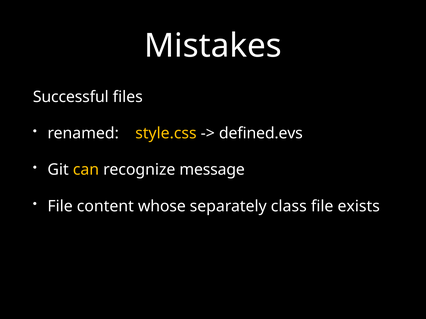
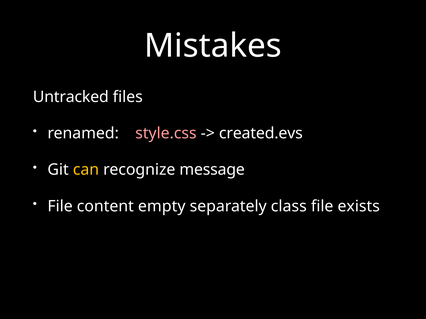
Successful: Successful -> Untracked
style.css colour: yellow -> pink
defined.evs: defined.evs -> created.evs
whose: whose -> empty
